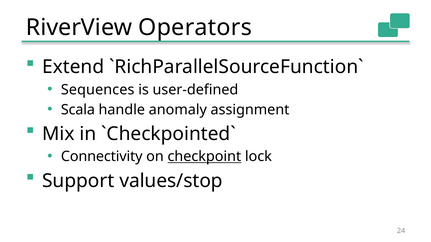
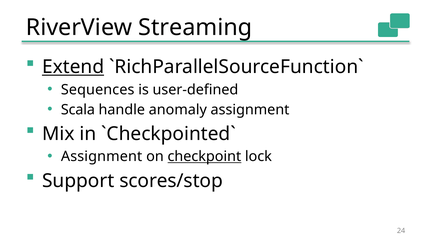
Operators: Operators -> Streaming
Extend underline: none -> present
Connectivity at (102, 157): Connectivity -> Assignment
values/stop: values/stop -> scores/stop
